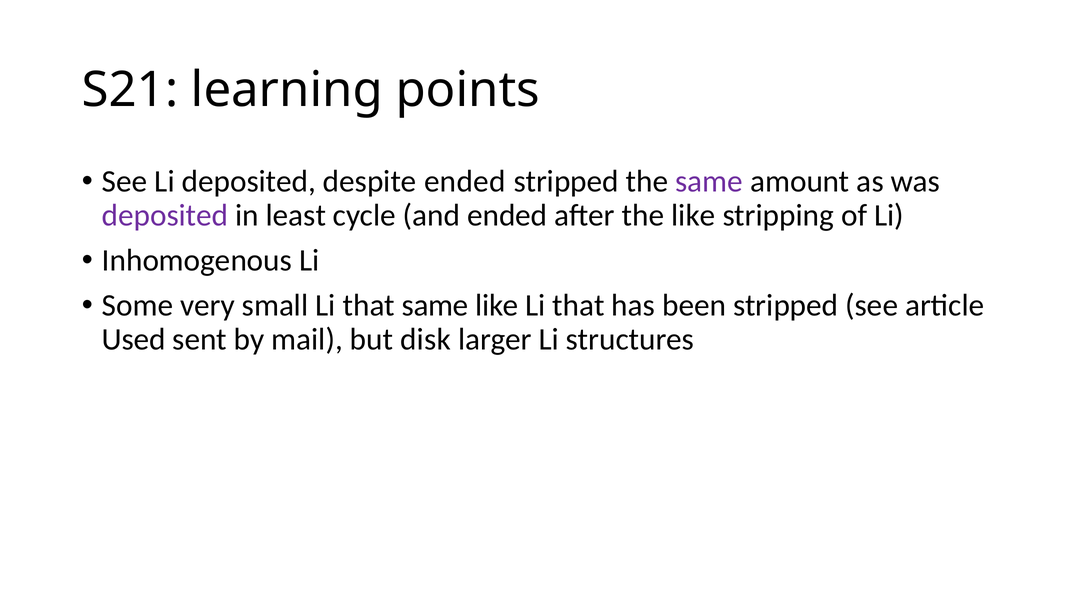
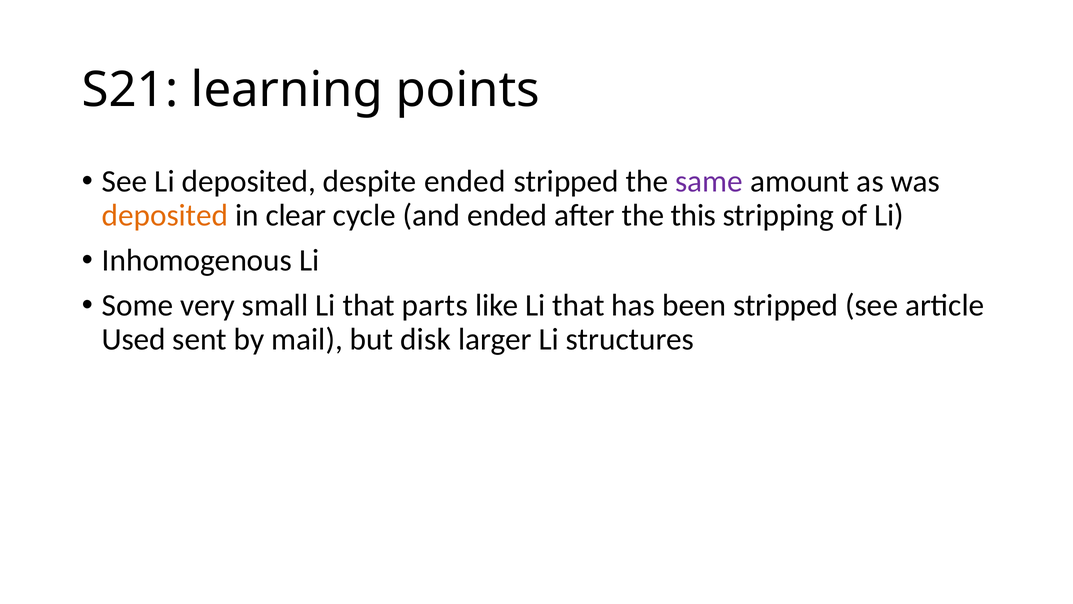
deposited at (165, 215) colour: purple -> orange
least: least -> clear
the like: like -> this
that same: same -> parts
